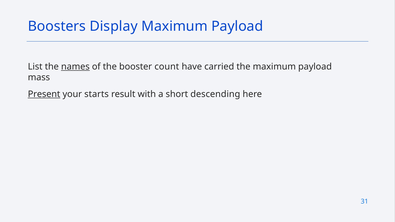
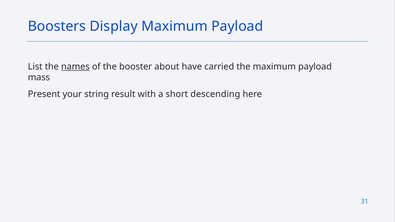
count: count -> about
Present underline: present -> none
starts: starts -> string
